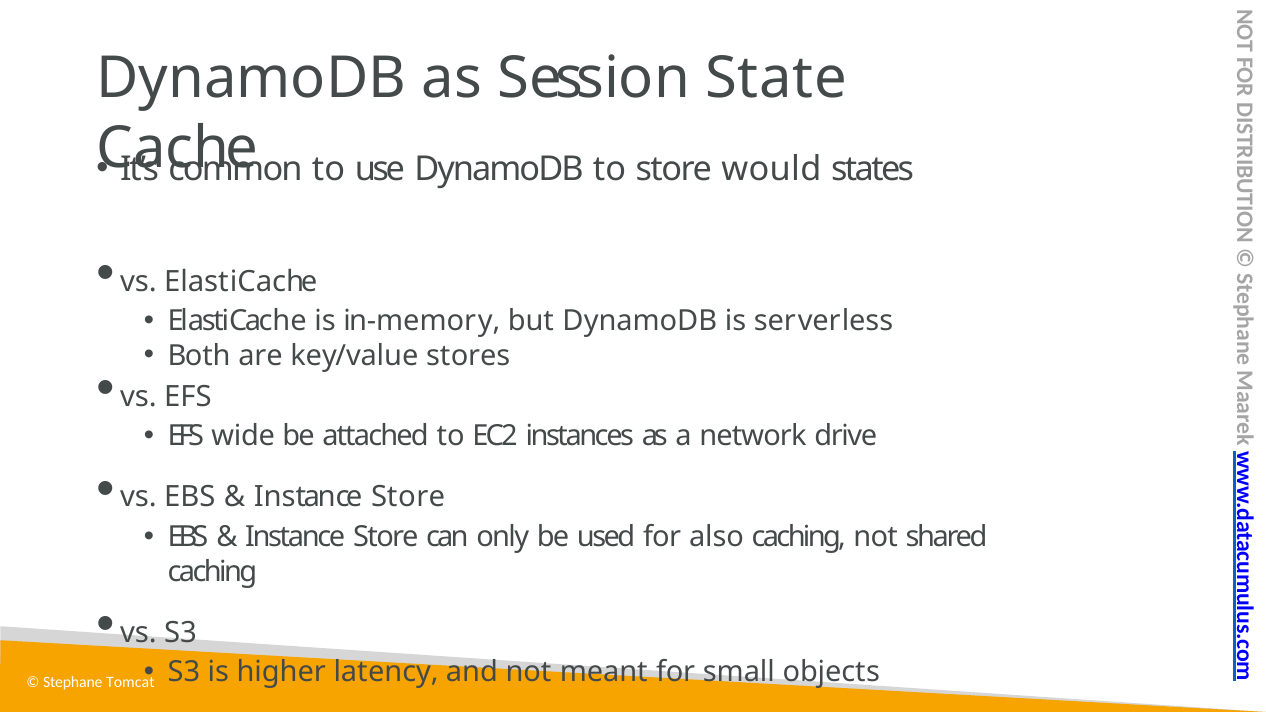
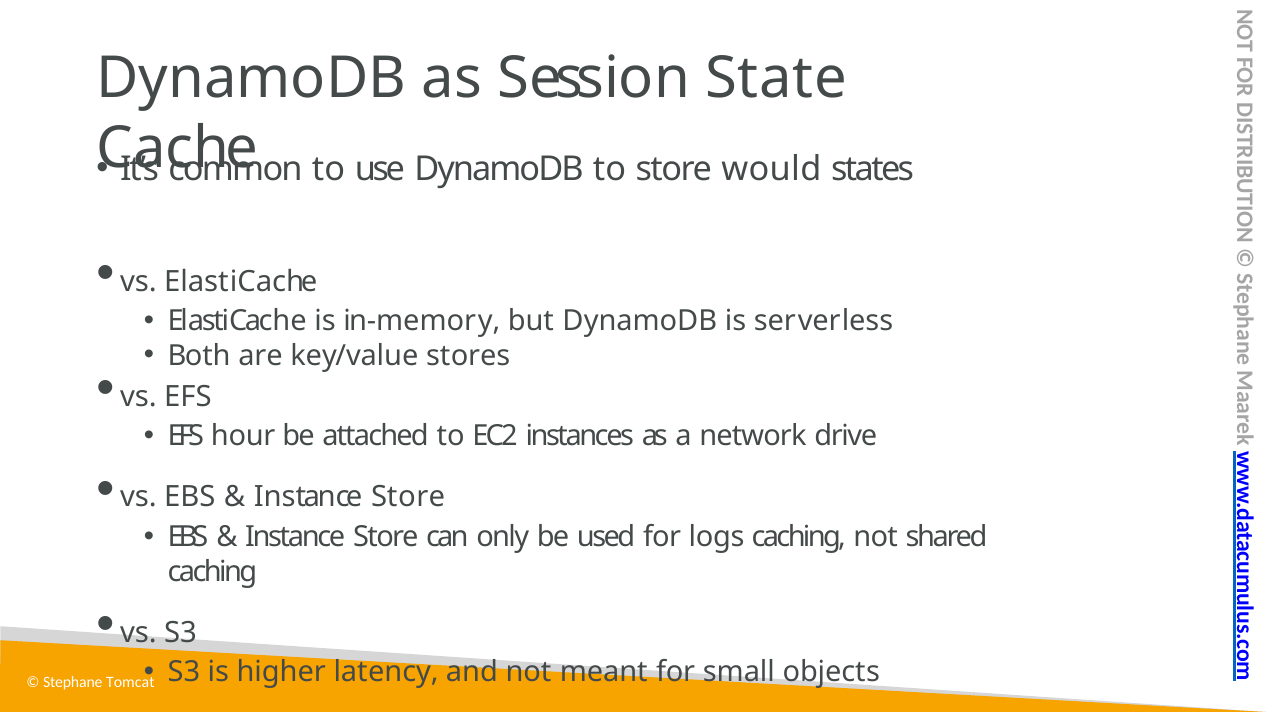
wide: wide -> hour
also: also -> logs
